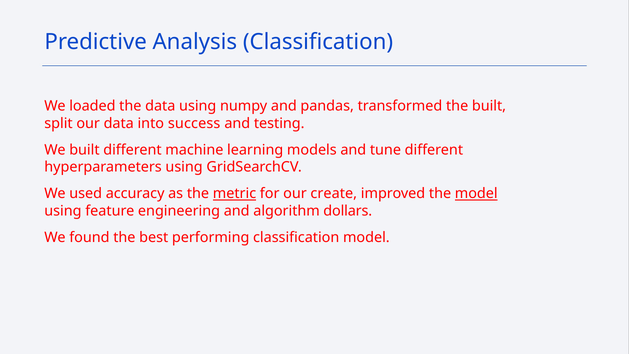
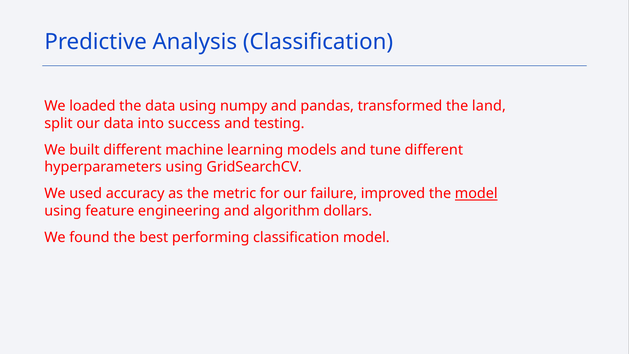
the built: built -> land
metric underline: present -> none
create: create -> failure
